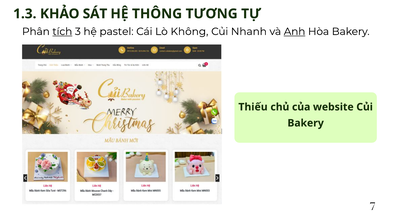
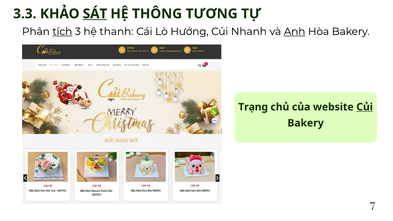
1.3: 1.3 -> 3.3
SÁT underline: none -> present
pastel: pastel -> thanh
Không: Không -> Hướng
Thiếu: Thiếu -> Trạng
Củi at (365, 107) underline: none -> present
